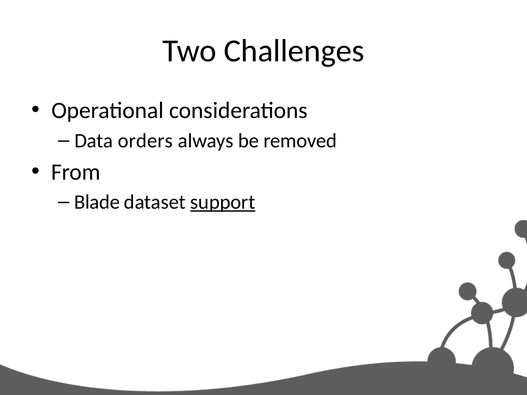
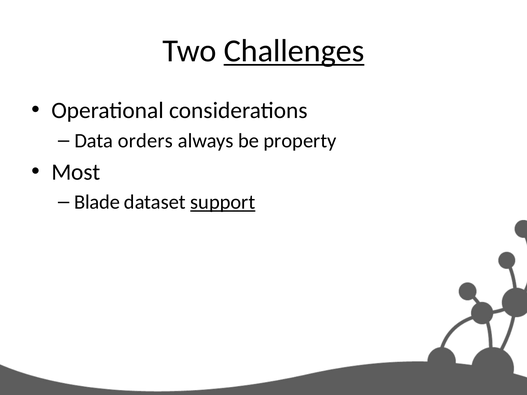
Challenges underline: none -> present
removed: removed -> property
From: From -> Most
